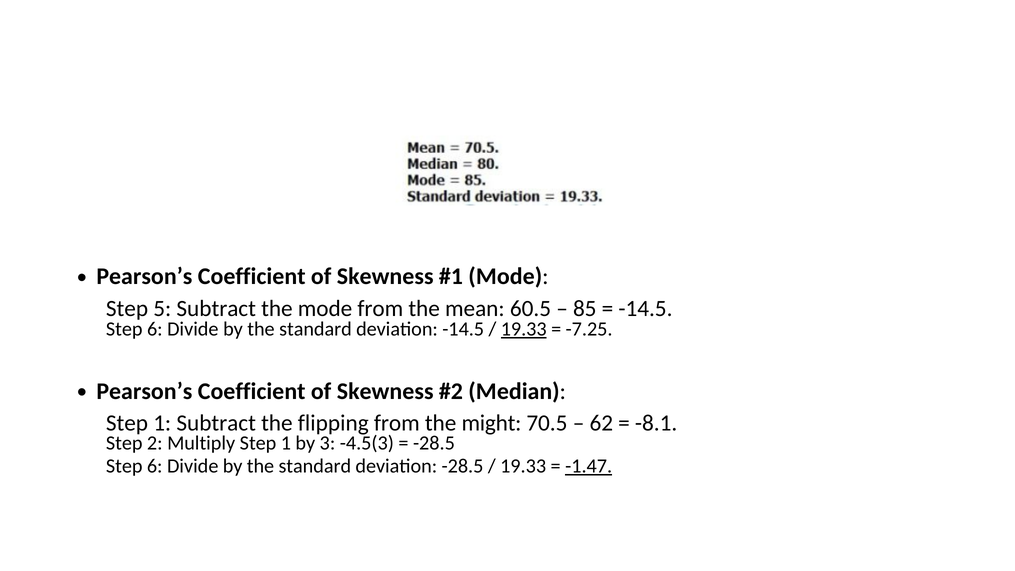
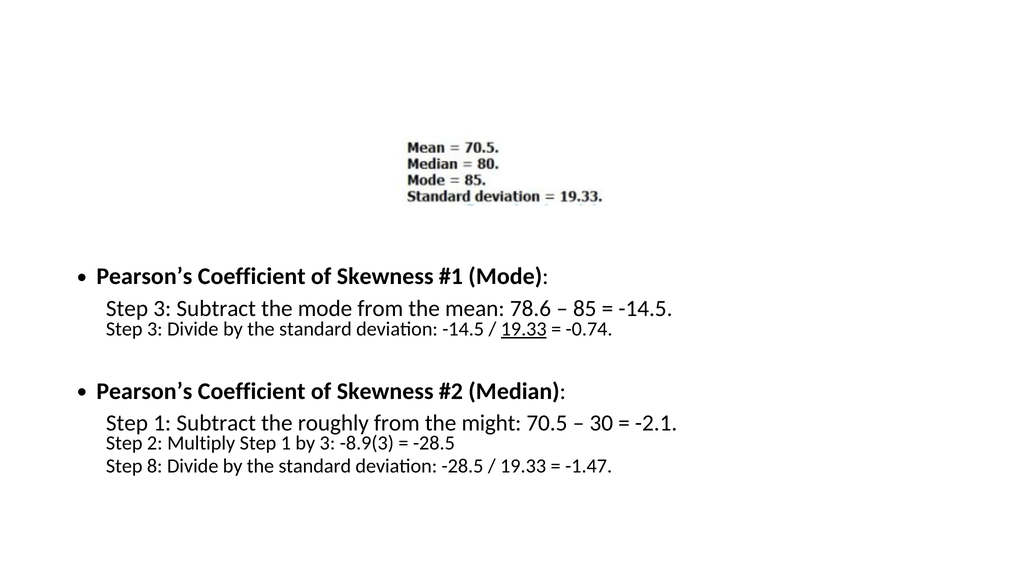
5 at (162, 308): 5 -> 3
60.5: 60.5 -> 78.6
6 at (155, 329): 6 -> 3
-7.25: -7.25 -> -0.74
flipping: flipping -> roughly
62: 62 -> 30
-8.1: -8.1 -> -2.1
-4.5(3: -4.5(3 -> -8.9(3
6 at (155, 466): 6 -> 8
-1.47 underline: present -> none
